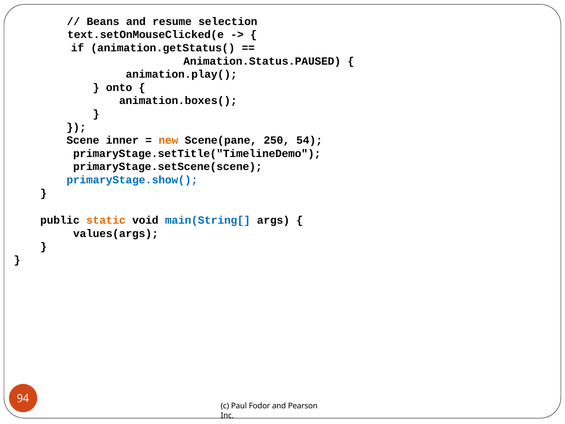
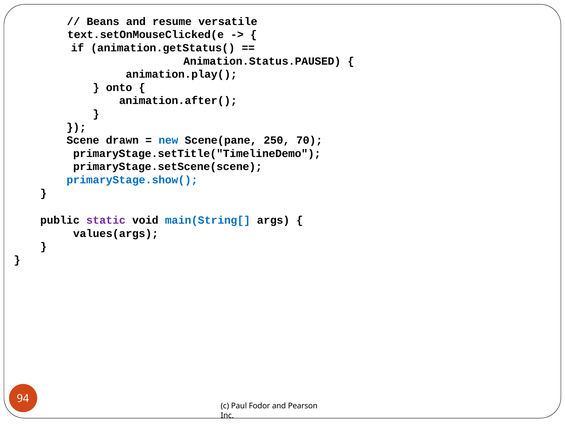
selection: selection -> versatile
animation.boxes(: animation.boxes( -> animation.after(
inner: inner -> drawn
new colour: orange -> blue
54: 54 -> 70
static colour: orange -> purple
